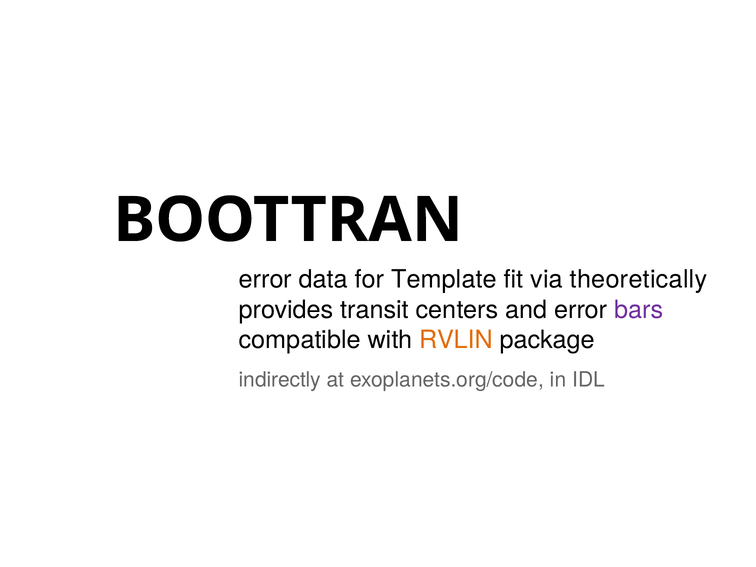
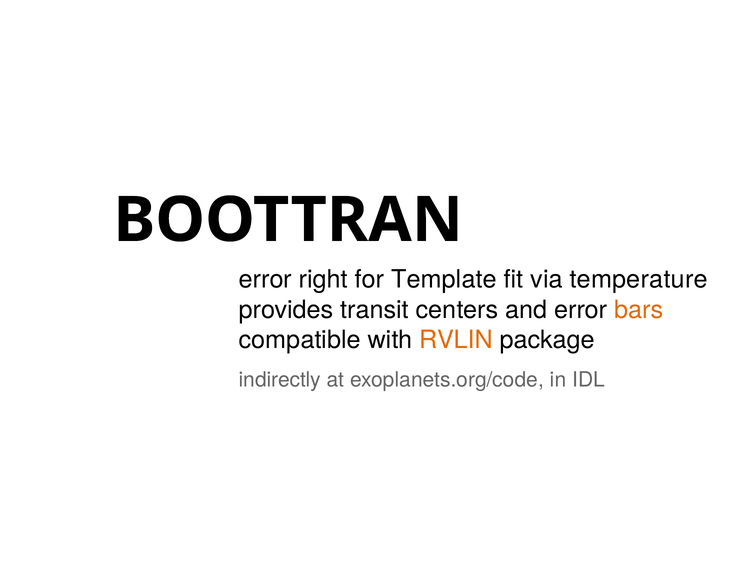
data: data -> right
theoretically: theoretically -> temperature
bars colour: purple -> orange
